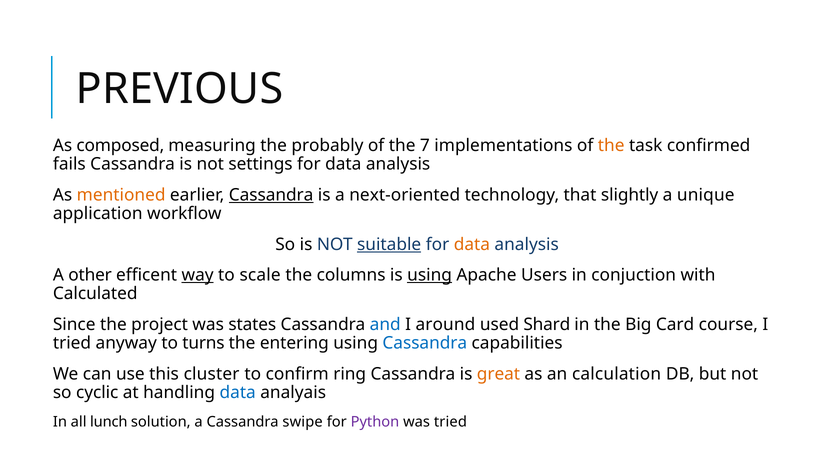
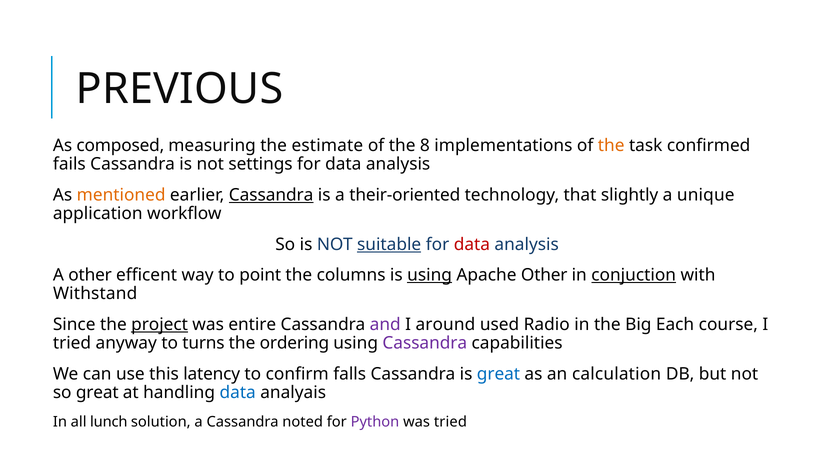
probably: probably -> estimate
7: 7 -> 8
next-oriented: next-oriented -> their-oriented
data at (472, 244) colour: orange -> red
way underline: present -> none
scale: scale -> point
Apache Users: Users -> Other
conjuction underline: none -> present
Calculated: Calculated -> Withstand
project underline: none -> present
states: states -> entire
and colour: blue -> purple
Shard: Shard -> Radio
Card: Card -> Each
entering: entering -> ordering
Cassandra at (425, 343) colour: blue -> purple
cluster: cluster -> latency
ring: ring -> falls
great at (498, 374) colour: orange -> blue
so cyclic: cyclic -> great
swipe: swipe -> noted
